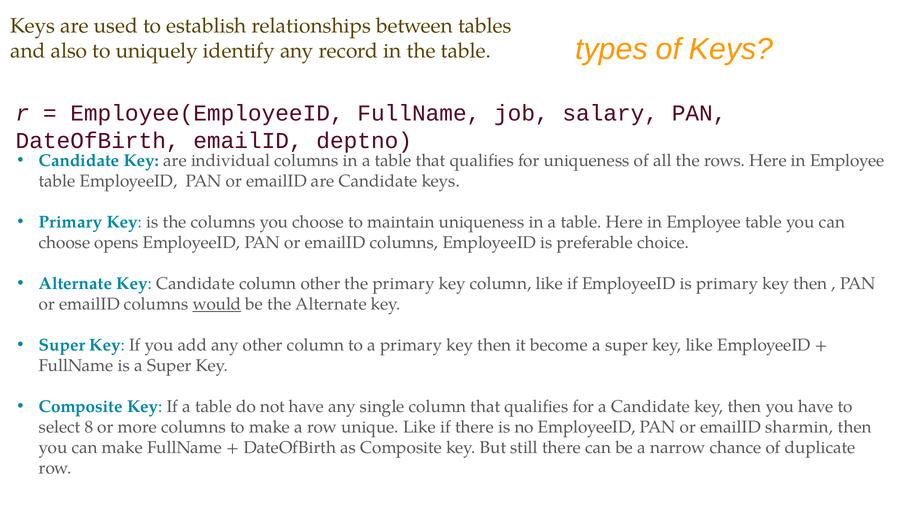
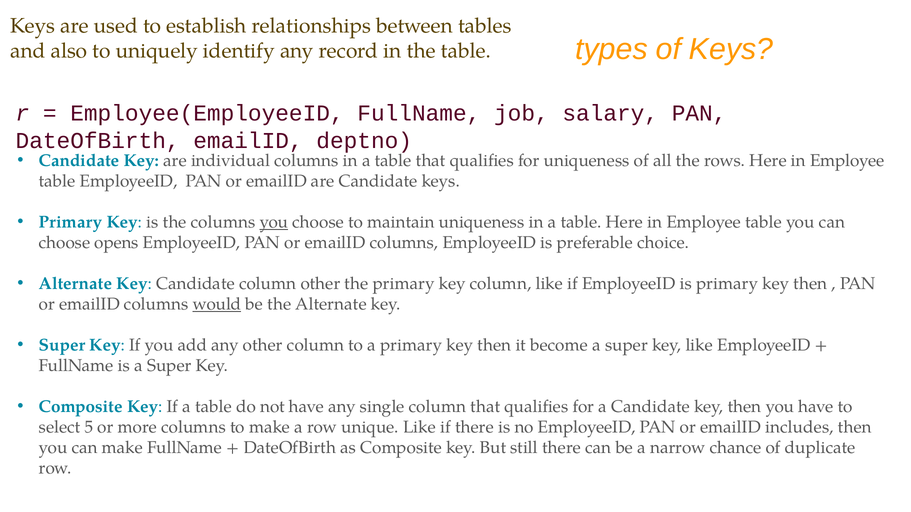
you at (274, 222) underline: none -> present
8: 8 -> 5
sharmin: sharmin -> includes
